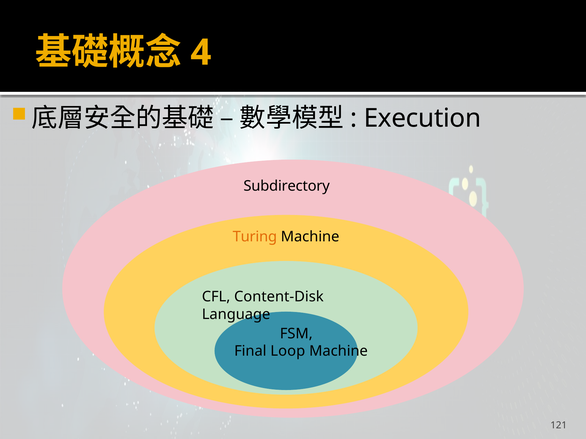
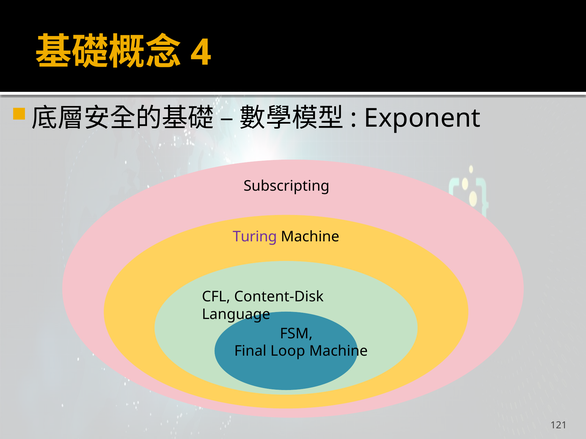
Execution: Execution -> Exponent
Subdirectory: Subdirectory -> Subscripting
Turing colour: orange -> purple
